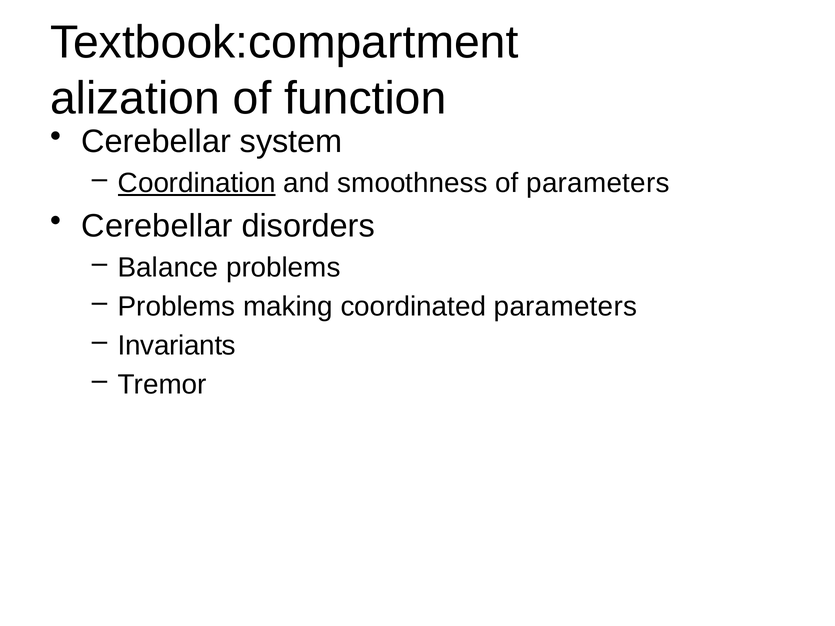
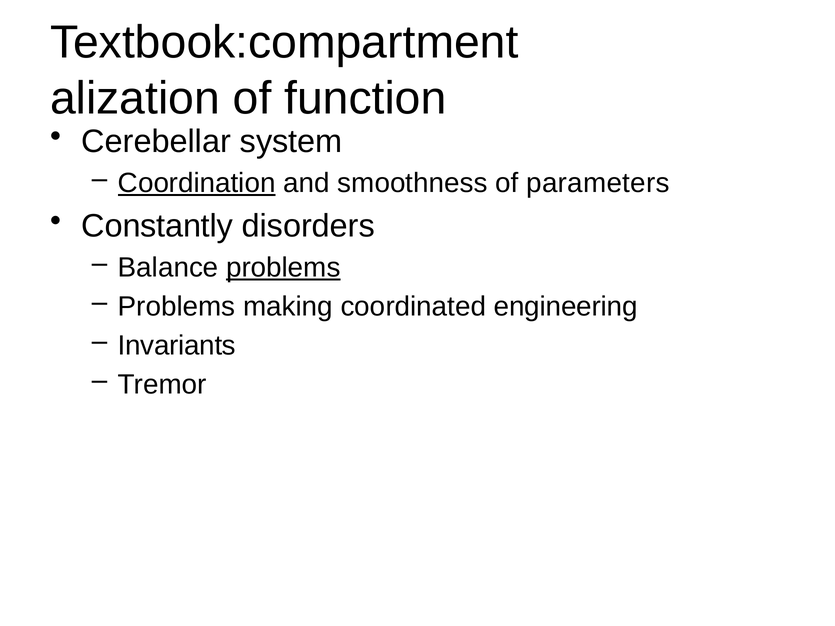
Cerebellar at (157, 226): Cerebellar -> Constantly
problems at (283, 268) underline: none -> present
coordinated parameters: parameters -> engineering
